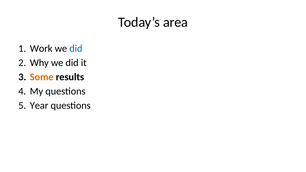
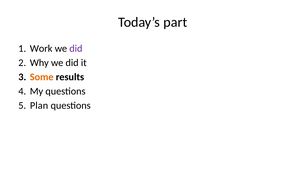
area: area -> part
did at (76, 49) colour: blue -> purple
Year: Year -> Plan
